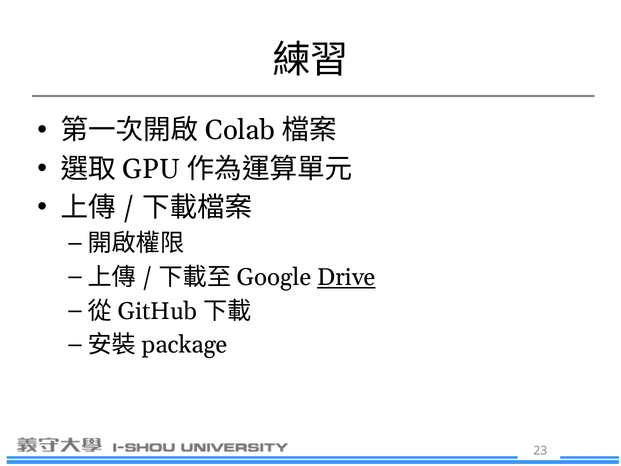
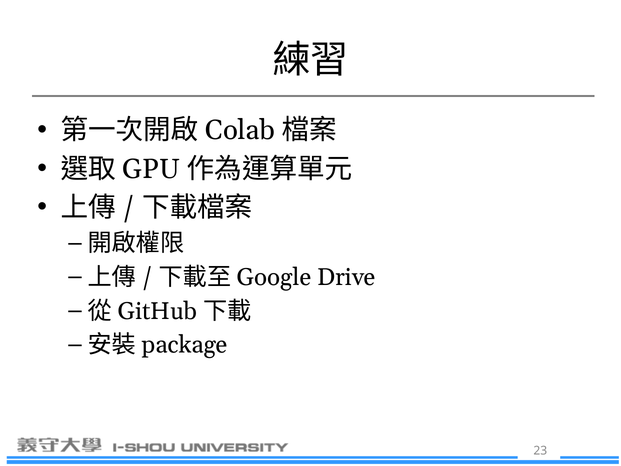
Drive underline: present -> none
